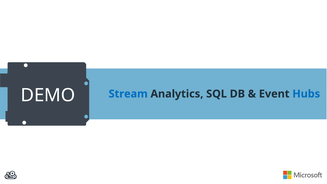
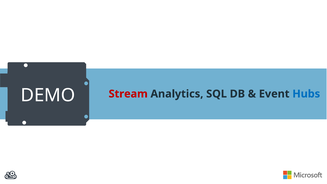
Stream colour: blue -> red
